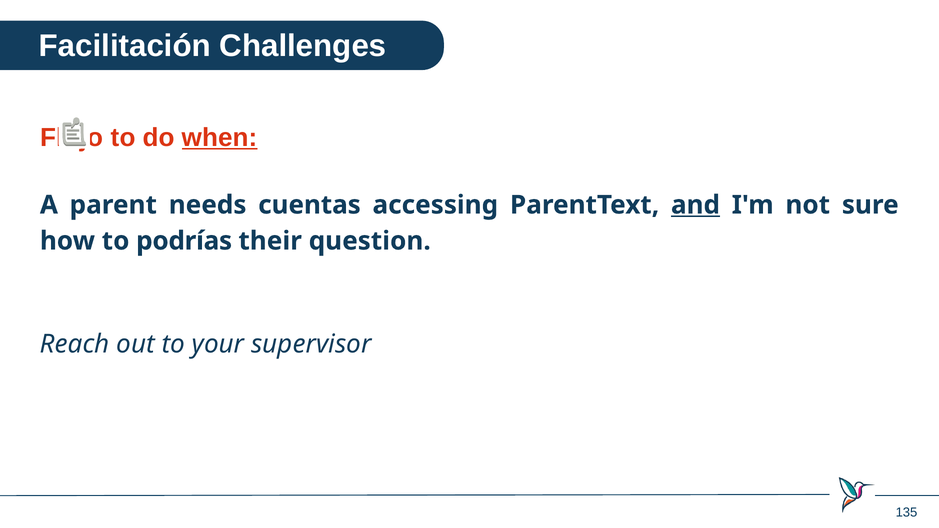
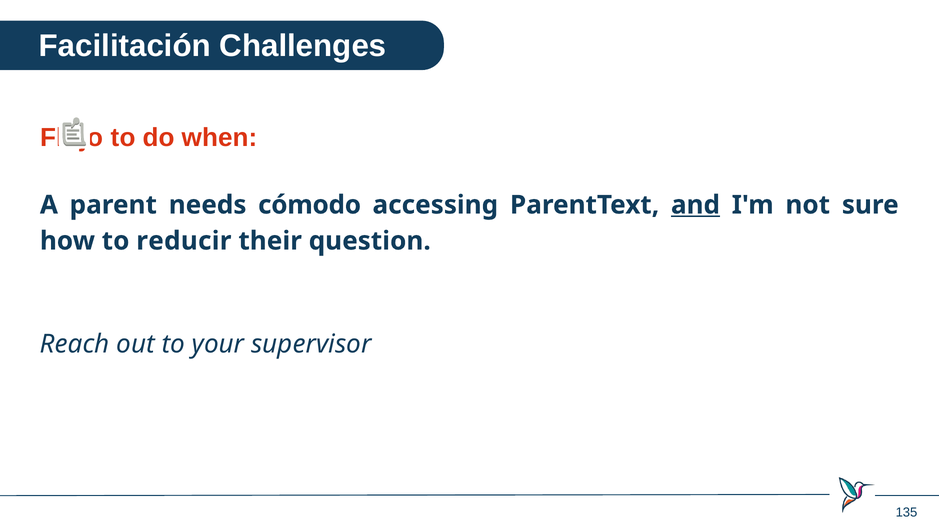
when underline: present -> none
cuentas: cuentas -> cómodo
podrías: podrías -> reducir
